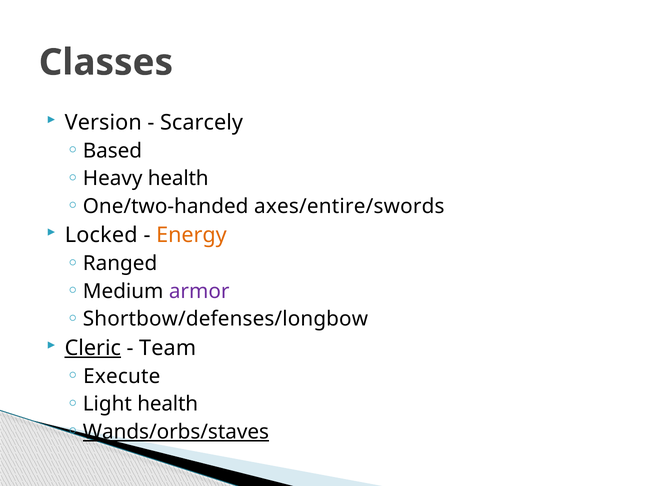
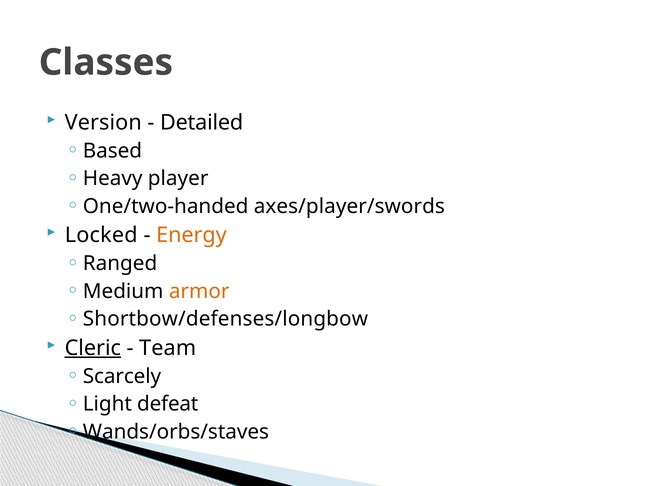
Scarcely: Scarcely -> Detailed
Heavy health: health -> player
axes/entire/swords: axes/entire/swords -> axes/player/swords
armor colour: purple -> orange
Execute: Execute -> Scarcely
Light health: health -> defeat
Wands/orbs/staves underline: present -> none
